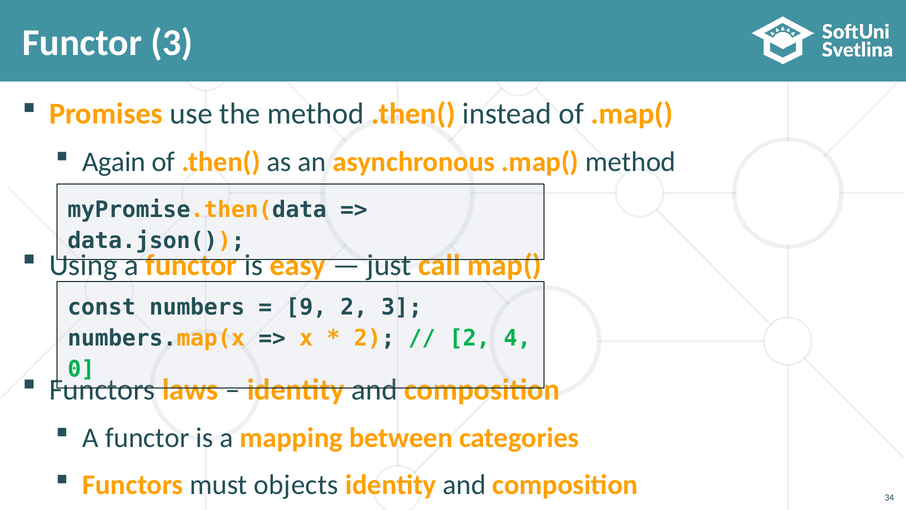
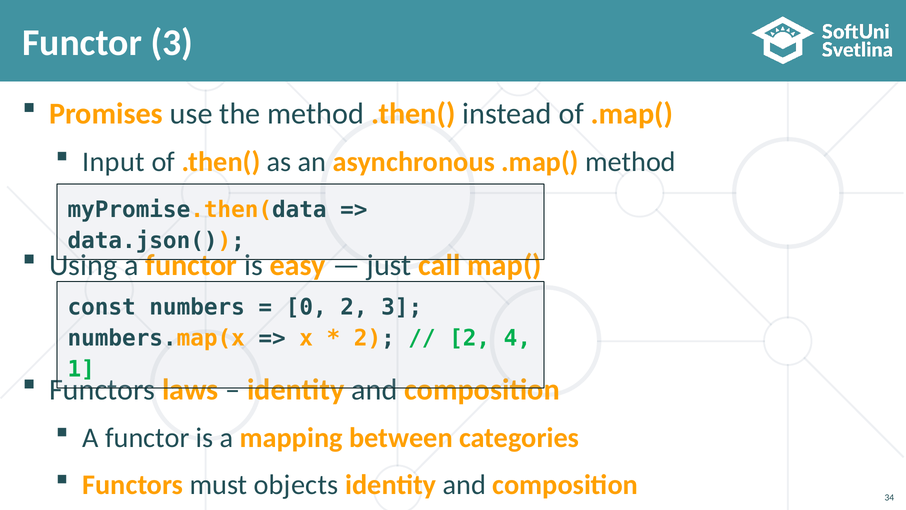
Again: Again -> Input
9: 9 -> 0
0: 0 -> 1
